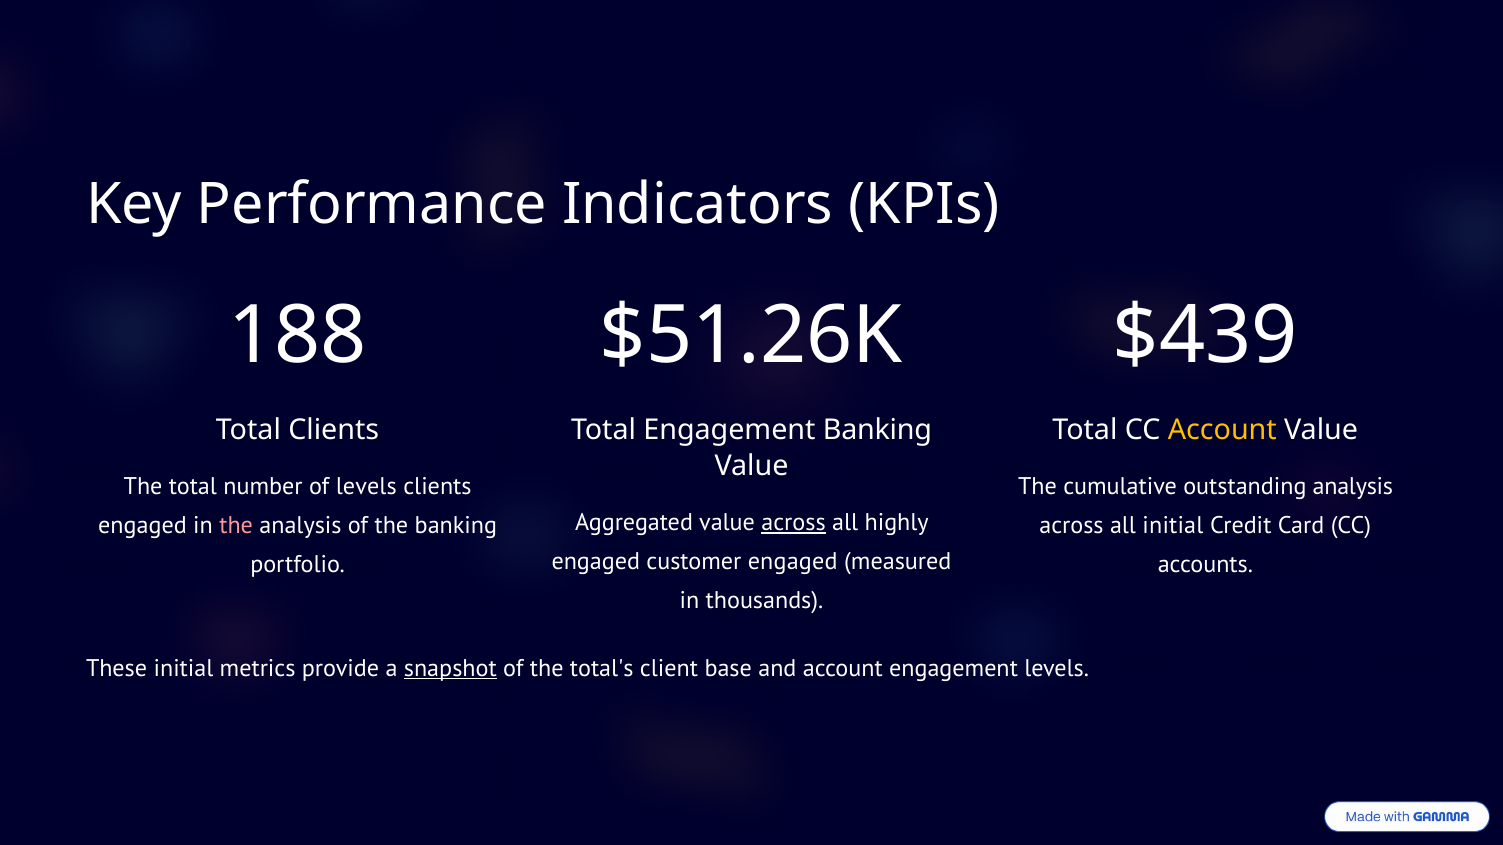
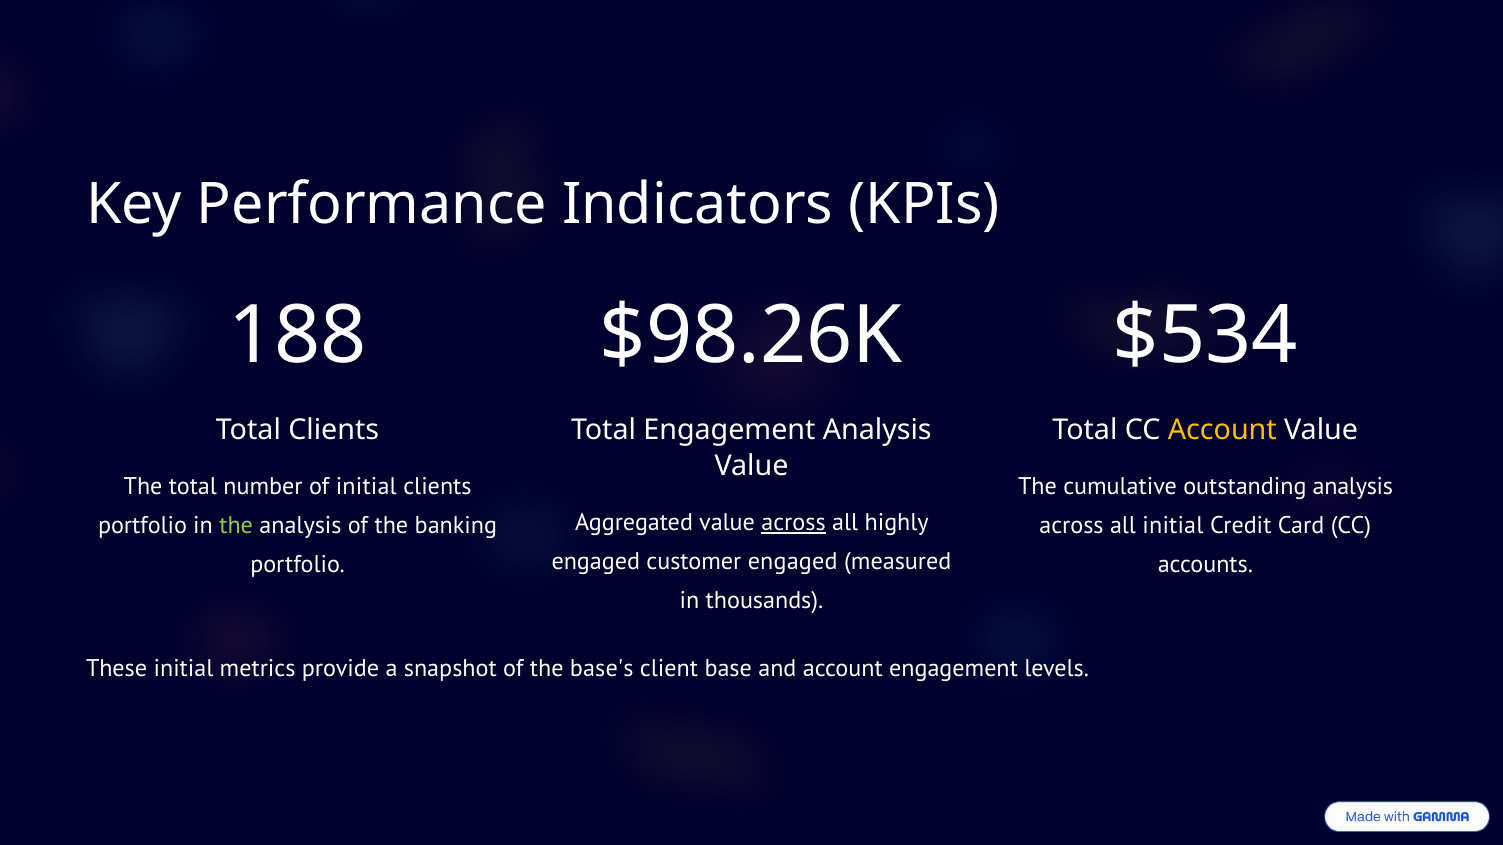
$51.26K: $51.26K -> $98.26K
$439: $439 -> $534
Engagement Banking: Banking -> Analysis
of levels: levels -> initial
engaged at (142, 526): engaged -> portfolio
the at (236, 526) colour: pink -> light green
snapshot underline: present -> none
total's: total's -> base's
